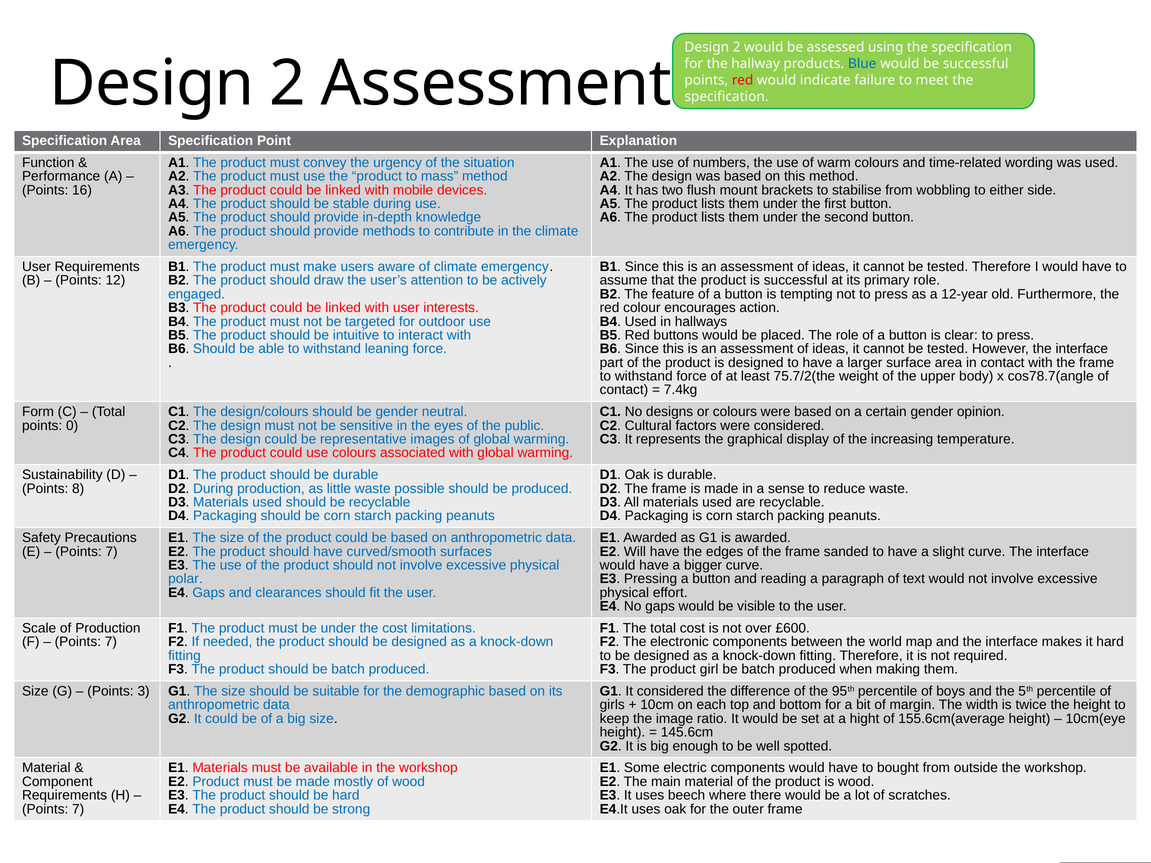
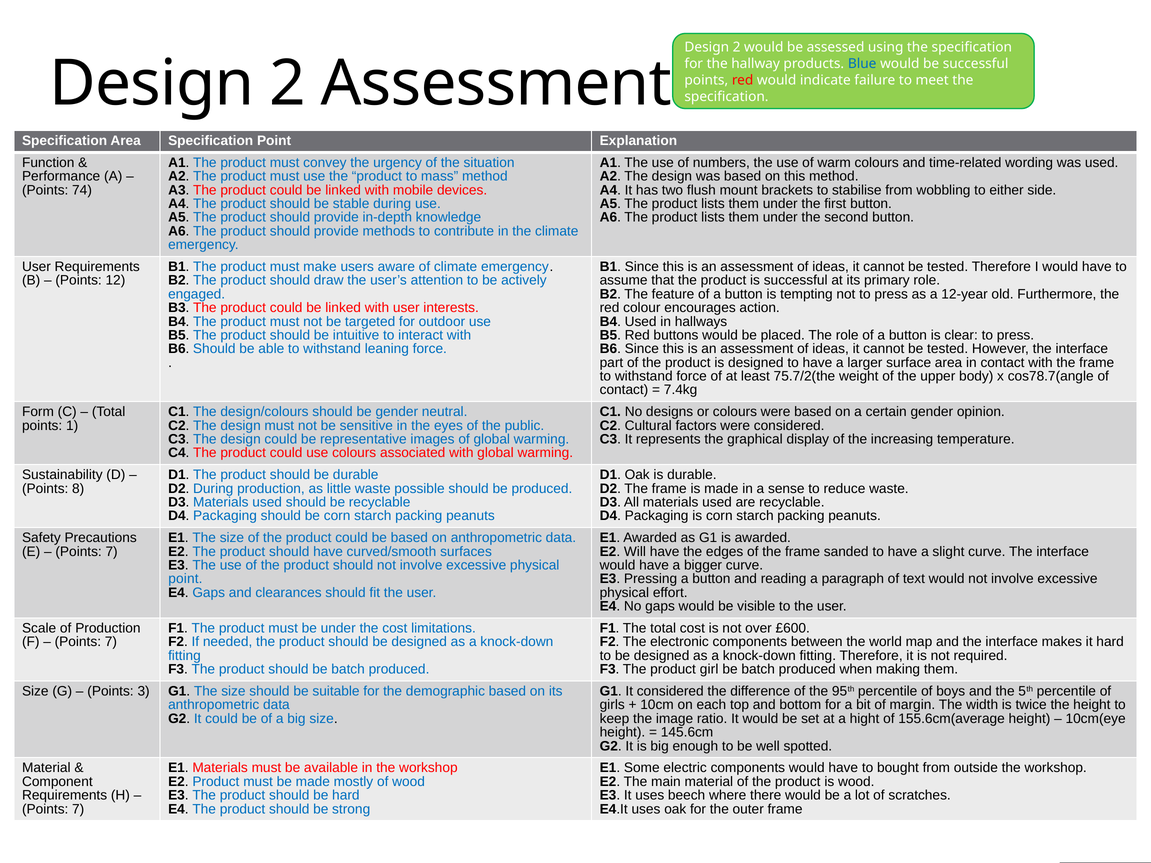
16: 16 -> 74
0: 0 -> 1
polar at (185, 579): polar -> point
